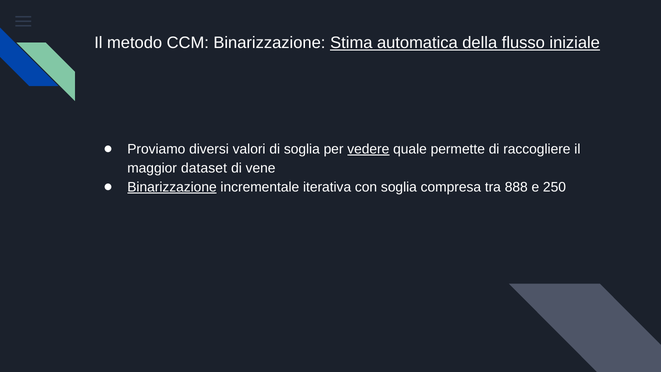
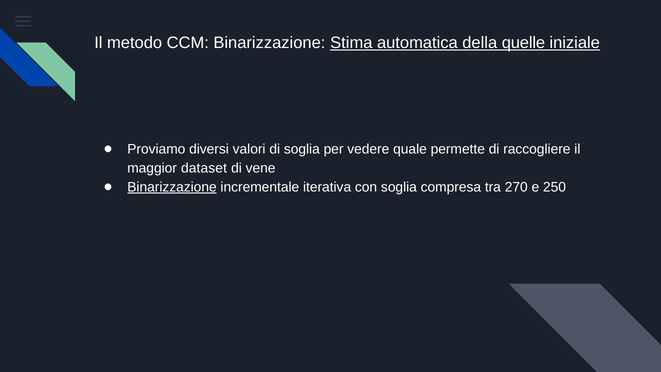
flusso: flusso -> quelle
vedere underline: present -> none
888: 888 -> 270
